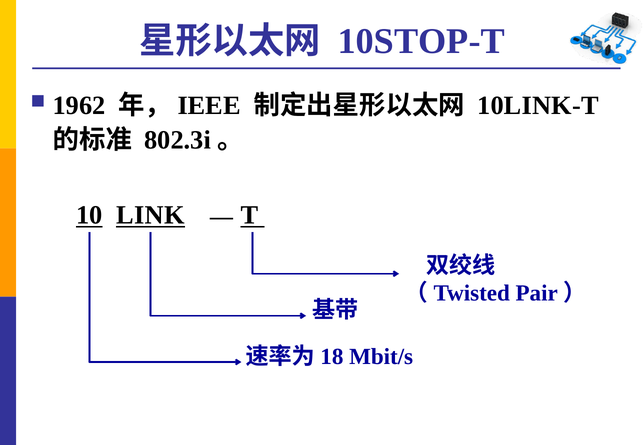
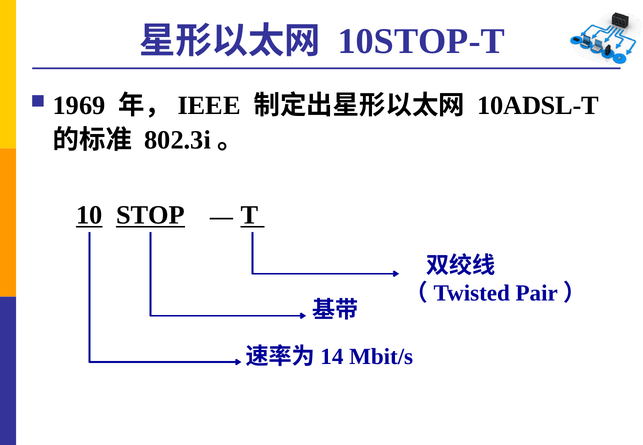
1962: 1962 -> 1969
10LINK-T: 10LINK-T -> 10ADSL-T
LINK: LINK -> STOP
18: 18 -> 14
